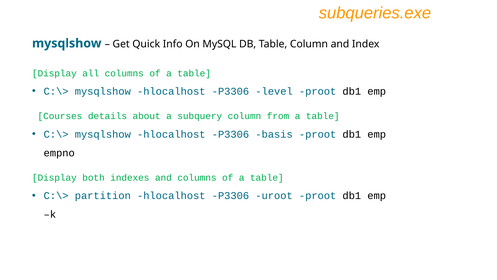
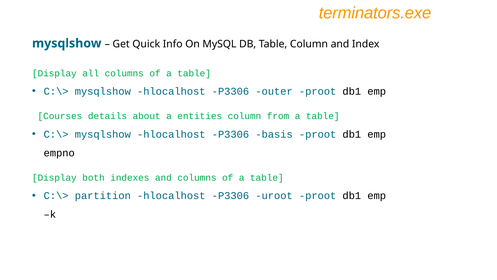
subqueries.exe: subqueries.exe -> terminators.exe
level: level -> outer
subquery: subquery -> entities
